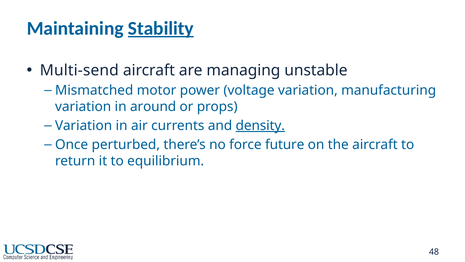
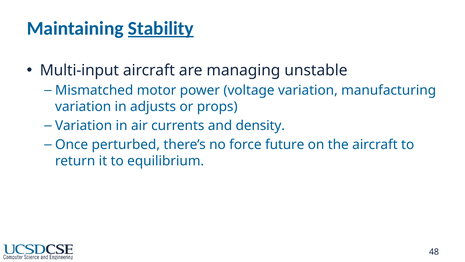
Multi-send: Multi-send -> Multi-input
around: around -> adjusts
density underline: present -> none
